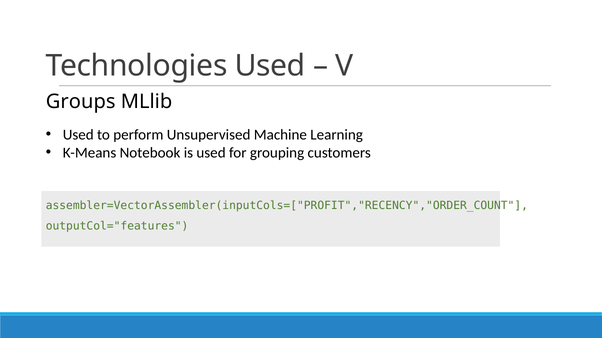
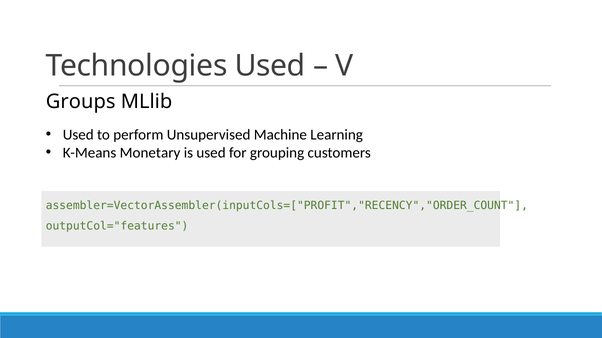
Notebook: Notebook -> Monetary
